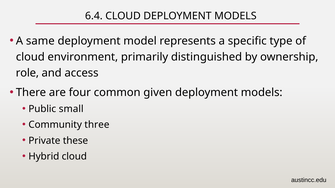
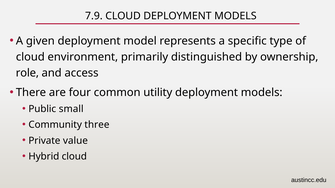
6.4: 6.4 -> 7.9
same: same -> given
given: given -> utility
these: these -> value
